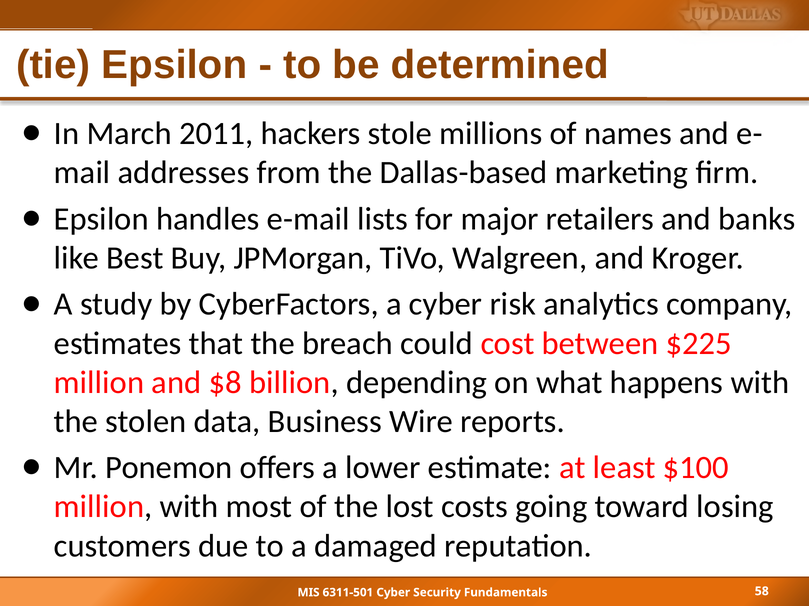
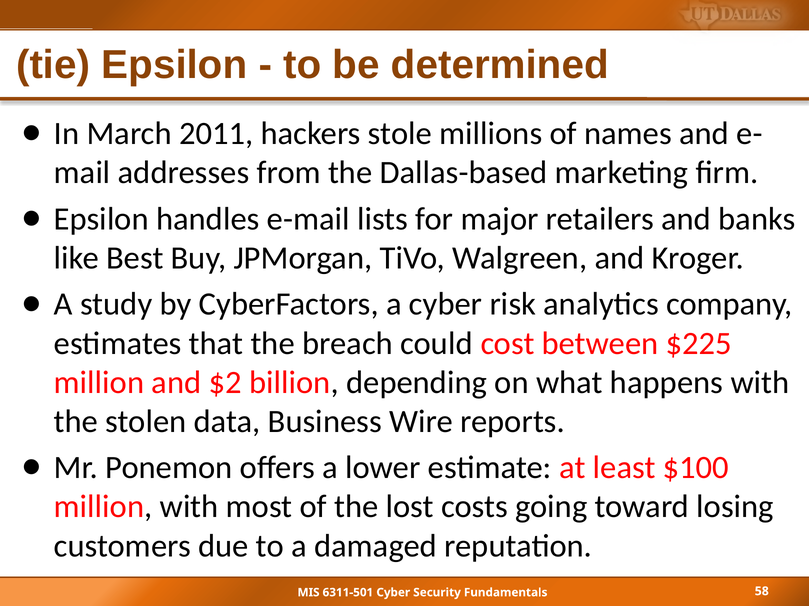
$8: $8 -> $2
